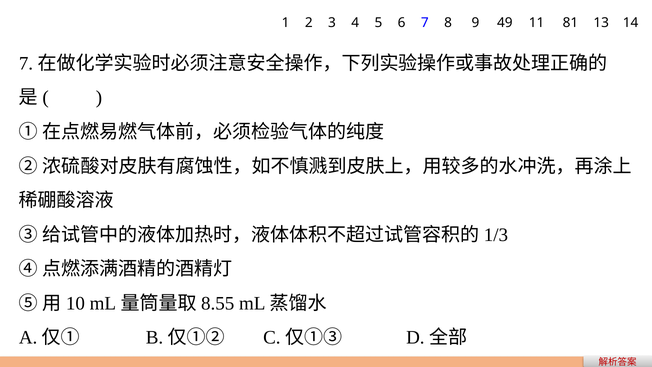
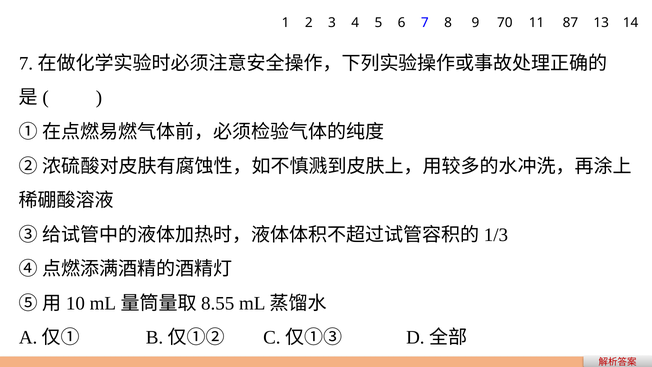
49: 49 -> 70
81: 81 -> 87
